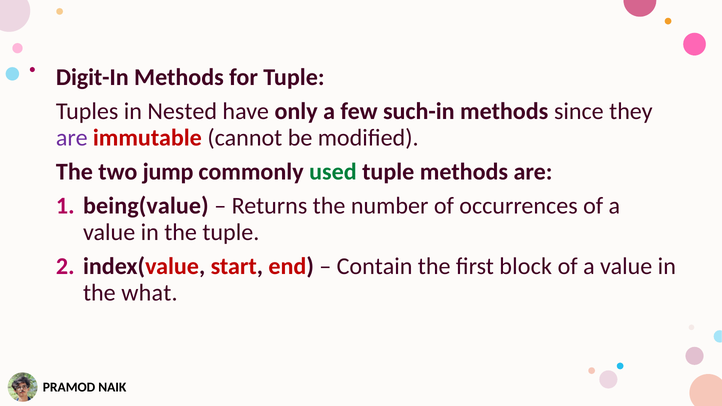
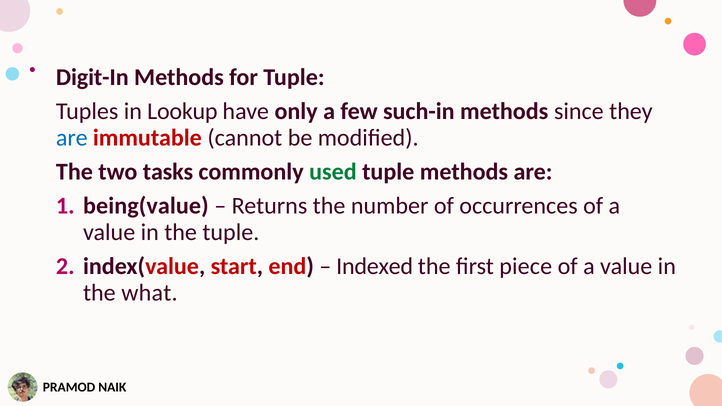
Nested: Nested -> Lookup
are at (72, 138) colour: purple -> blue
jump: jump -> tasks
Contain: Contain -> Indexed
block: block -> piece
